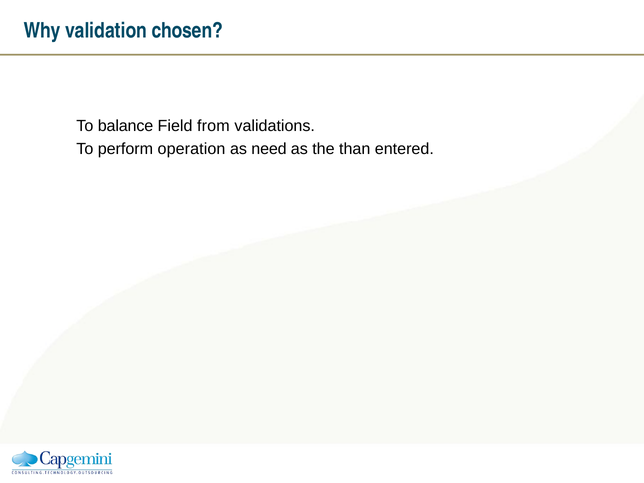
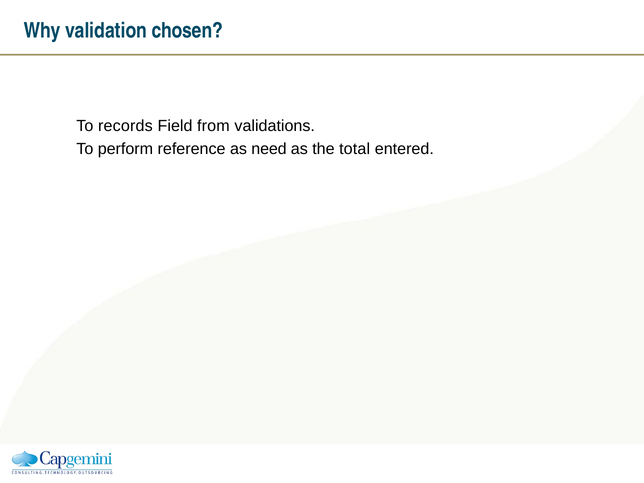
balance: balance -> records
operation: operation -> reference
than: than -> total
